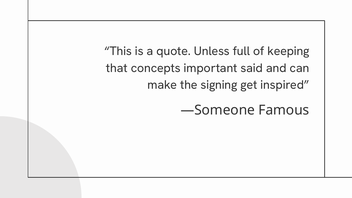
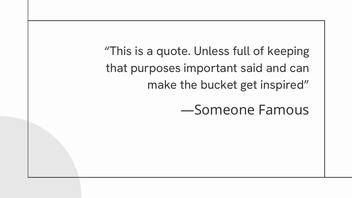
concepts: concepts -> purposes
signing: signing -> bucket
